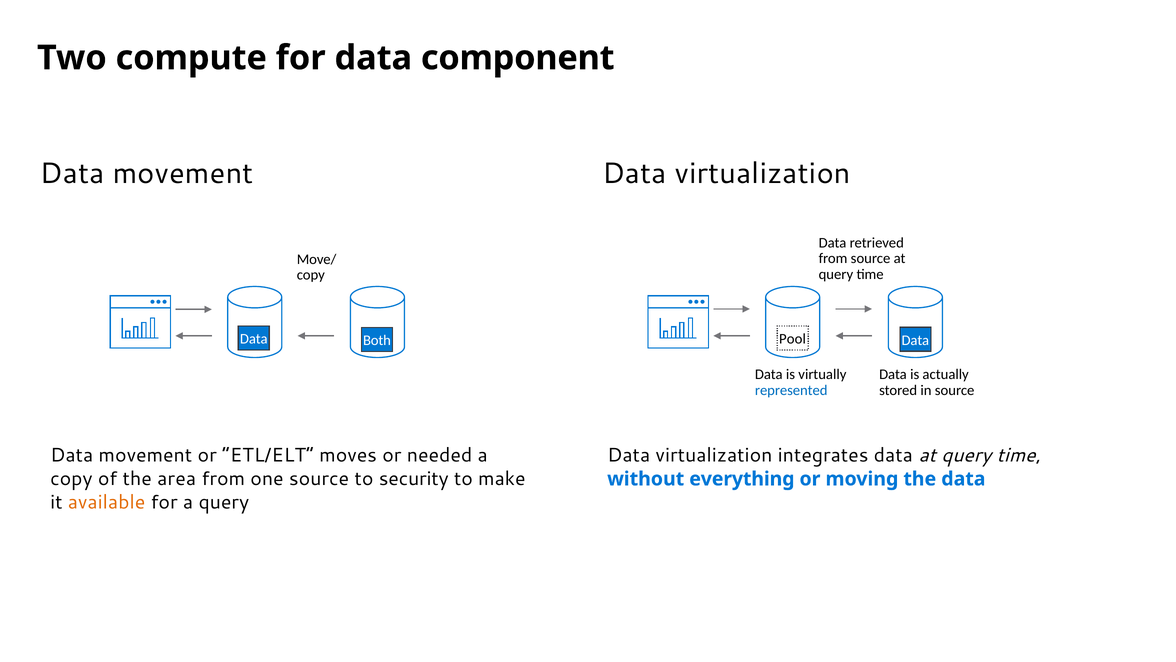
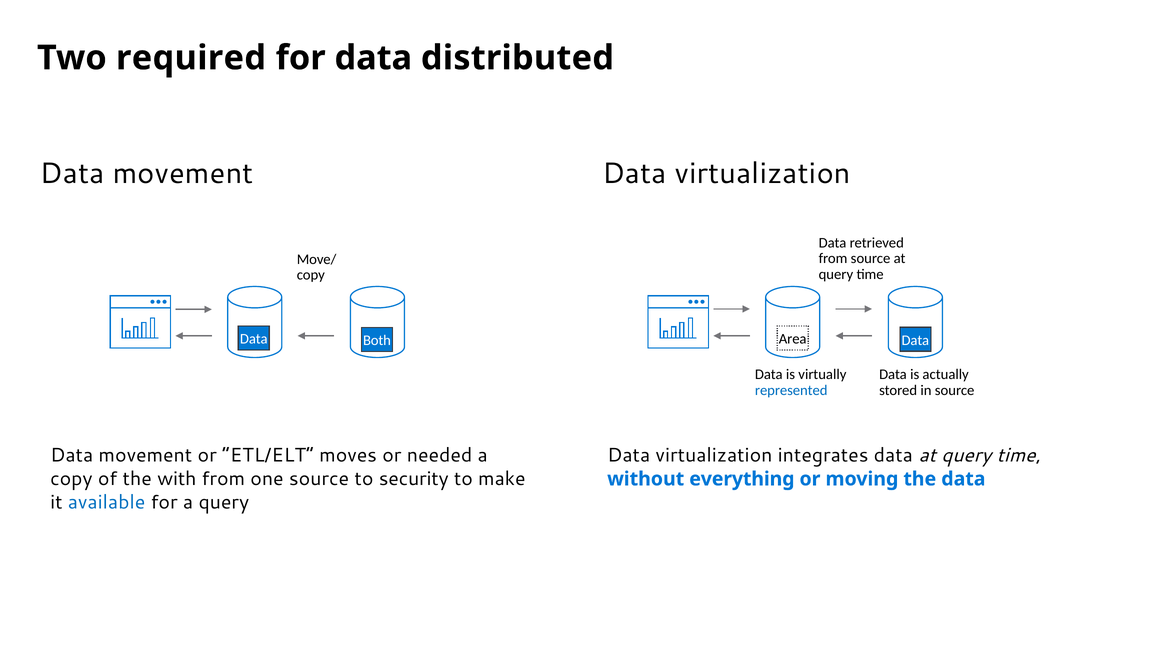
compute: compute -> required
component: component -> distributed
Pool: Pool -> Area
area: area -> with
available colour: orange -> blue
